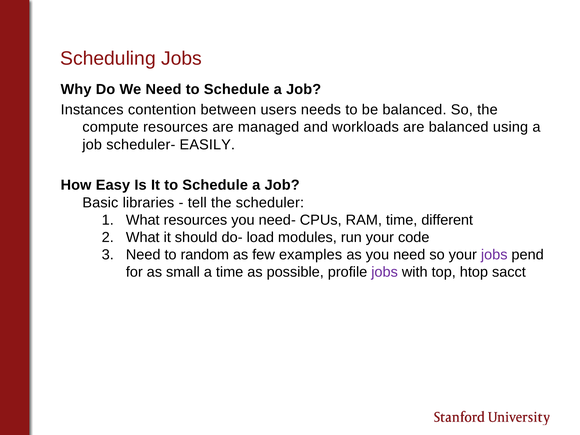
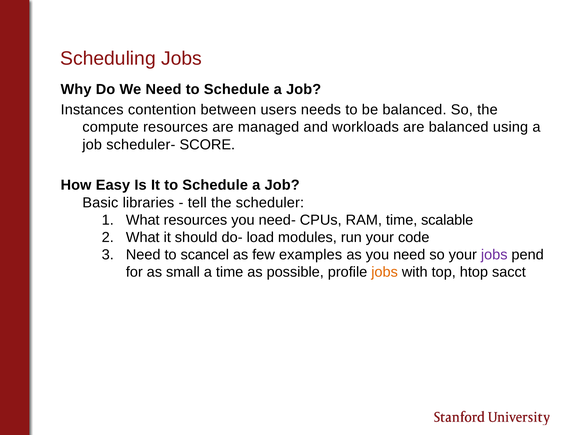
EASILY: EASILY -> SCORE
different: different -> scalable
random: random -> scancel
jobs at (385, 272) colour: purple -> orange
